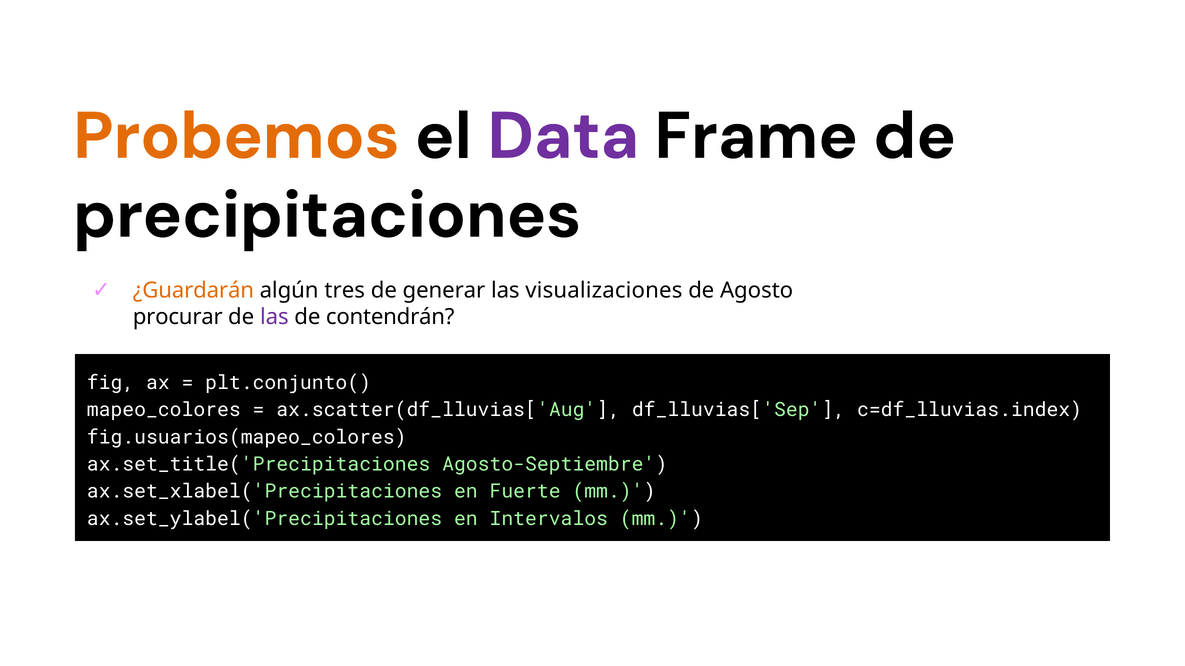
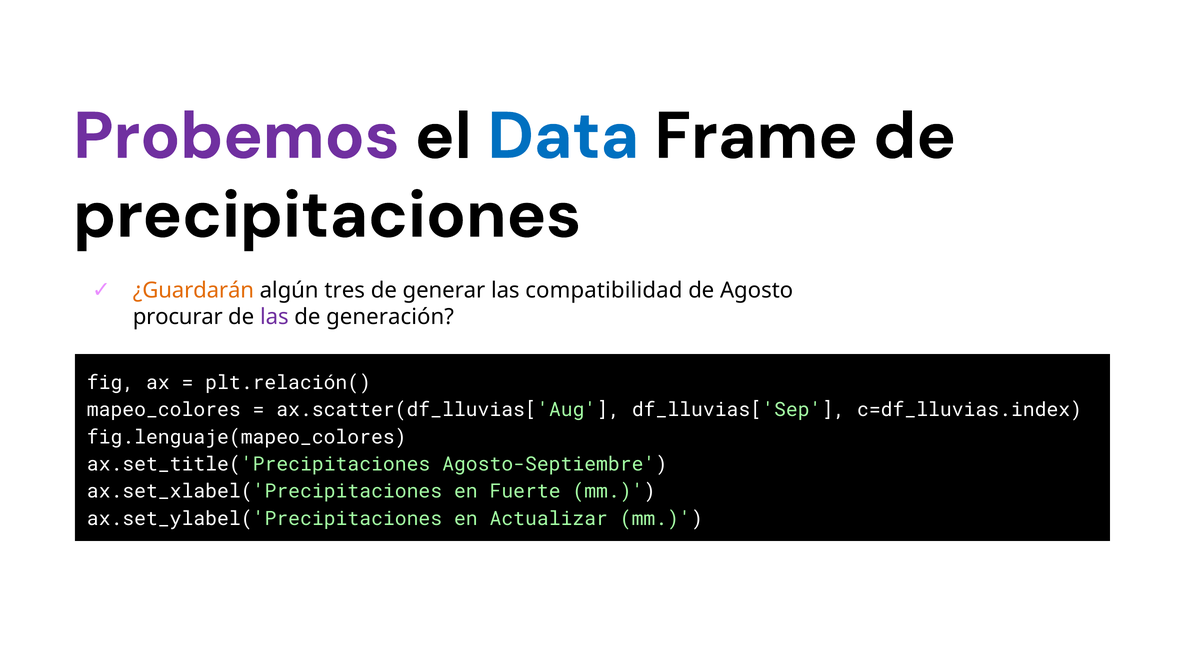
Probemos colour: orange -> purple
Data colour: purple -> blue
visualizaciones: visualizaciones -> compatibilidad
contendrán: contendrán -> generación
plt.conjunto(: plt.conjunto( -> plt.relación(
fig.usuarios(mapeo_colores: fig.usuarios(mapeo_colores -> fig.lenguaje(mapeo_colores
Intervalos: Intervalos -> Actualizar
